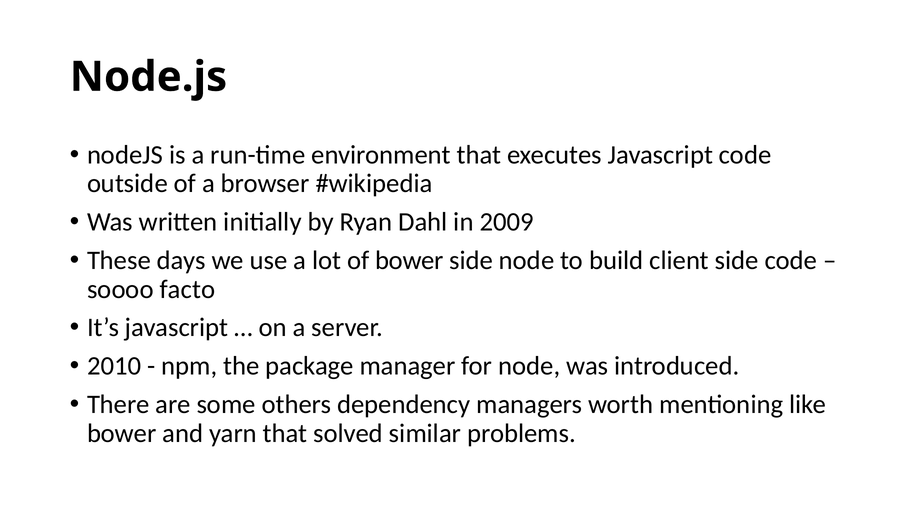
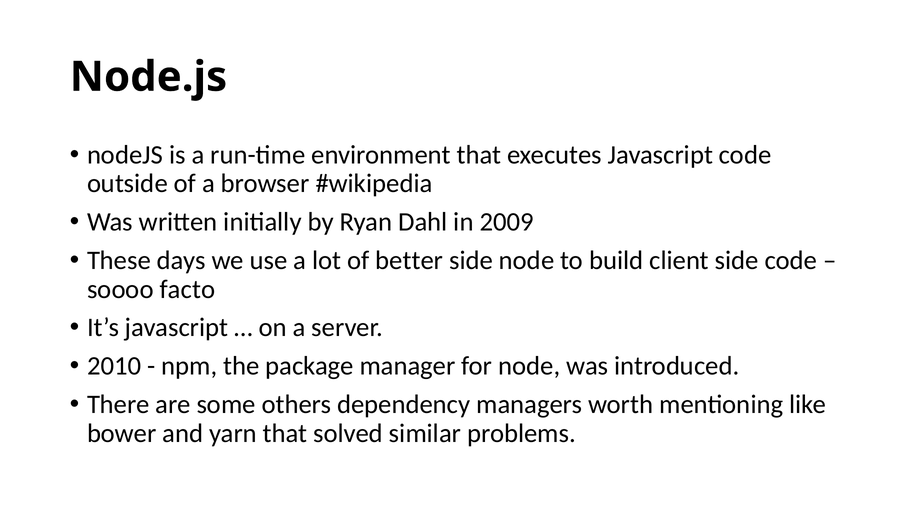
of bower: bower -> better
